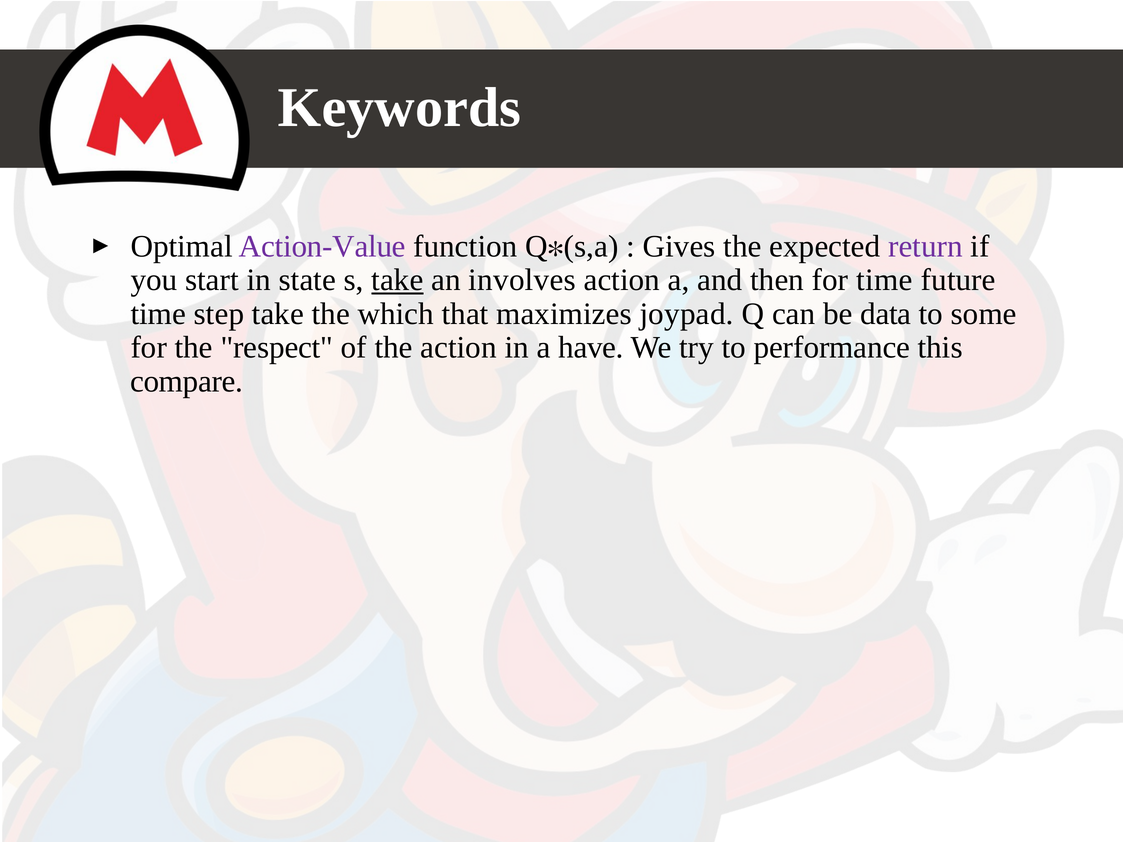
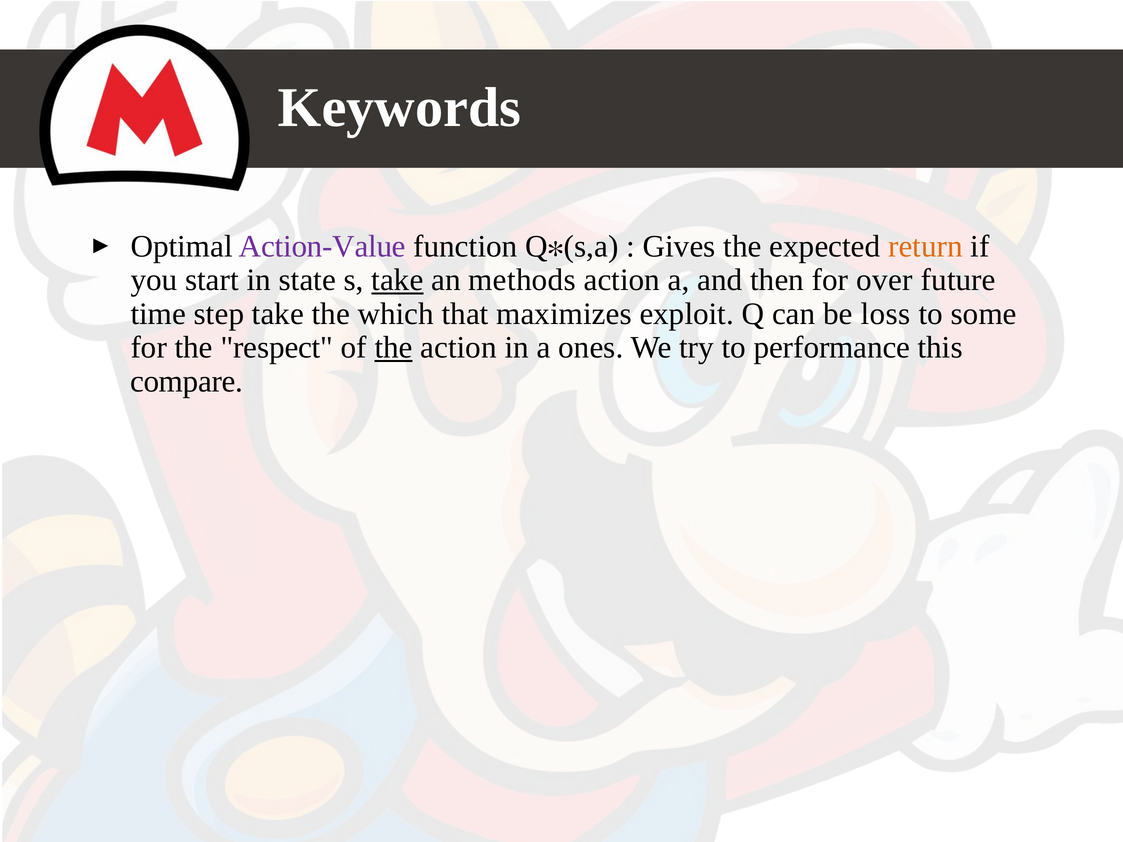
return colour: purple -> orange
involves: involves -> methods
for time: time -> over
joypad: joypad -> exploit
data: data -> loss
the at (394, 348) underline: none -> present
have: have -> ones
